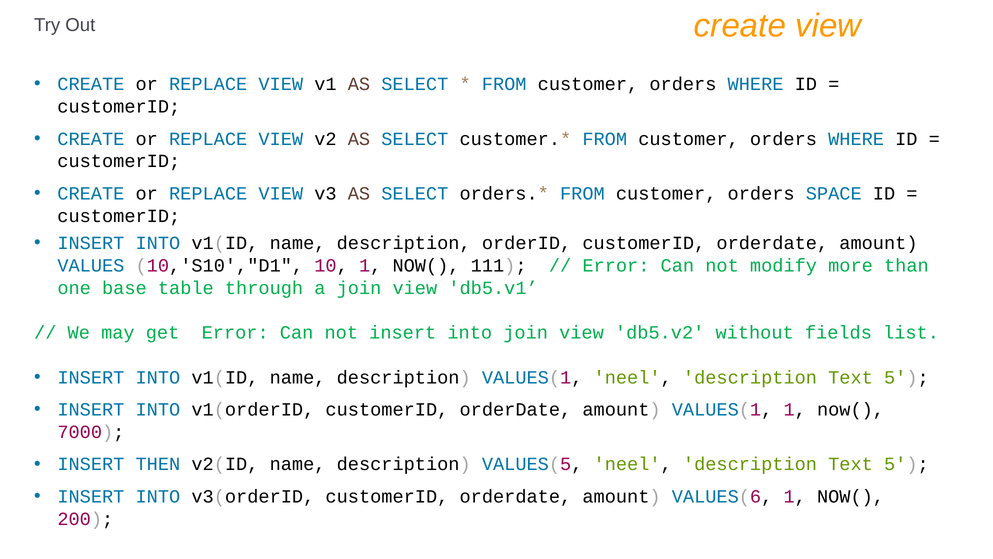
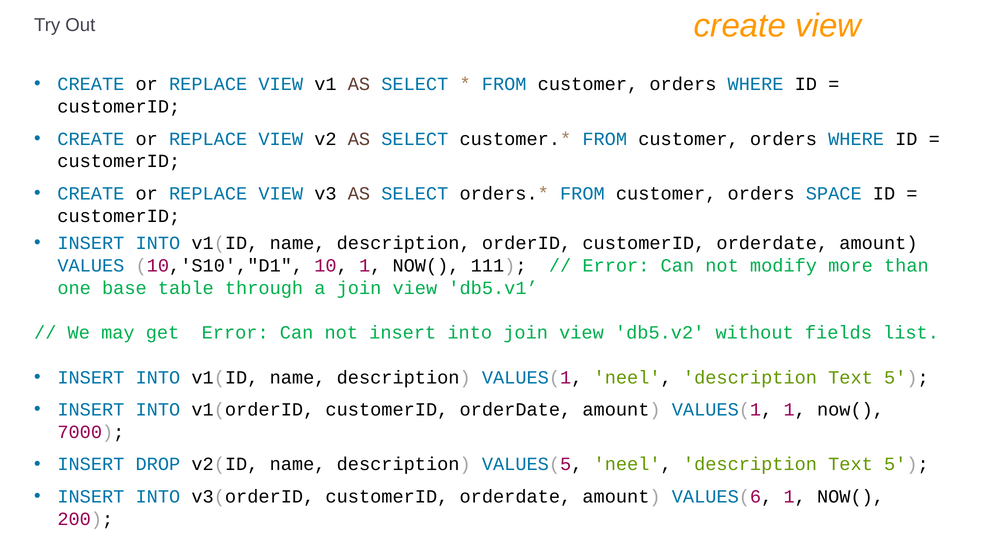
THEN: THEN -> DROP
